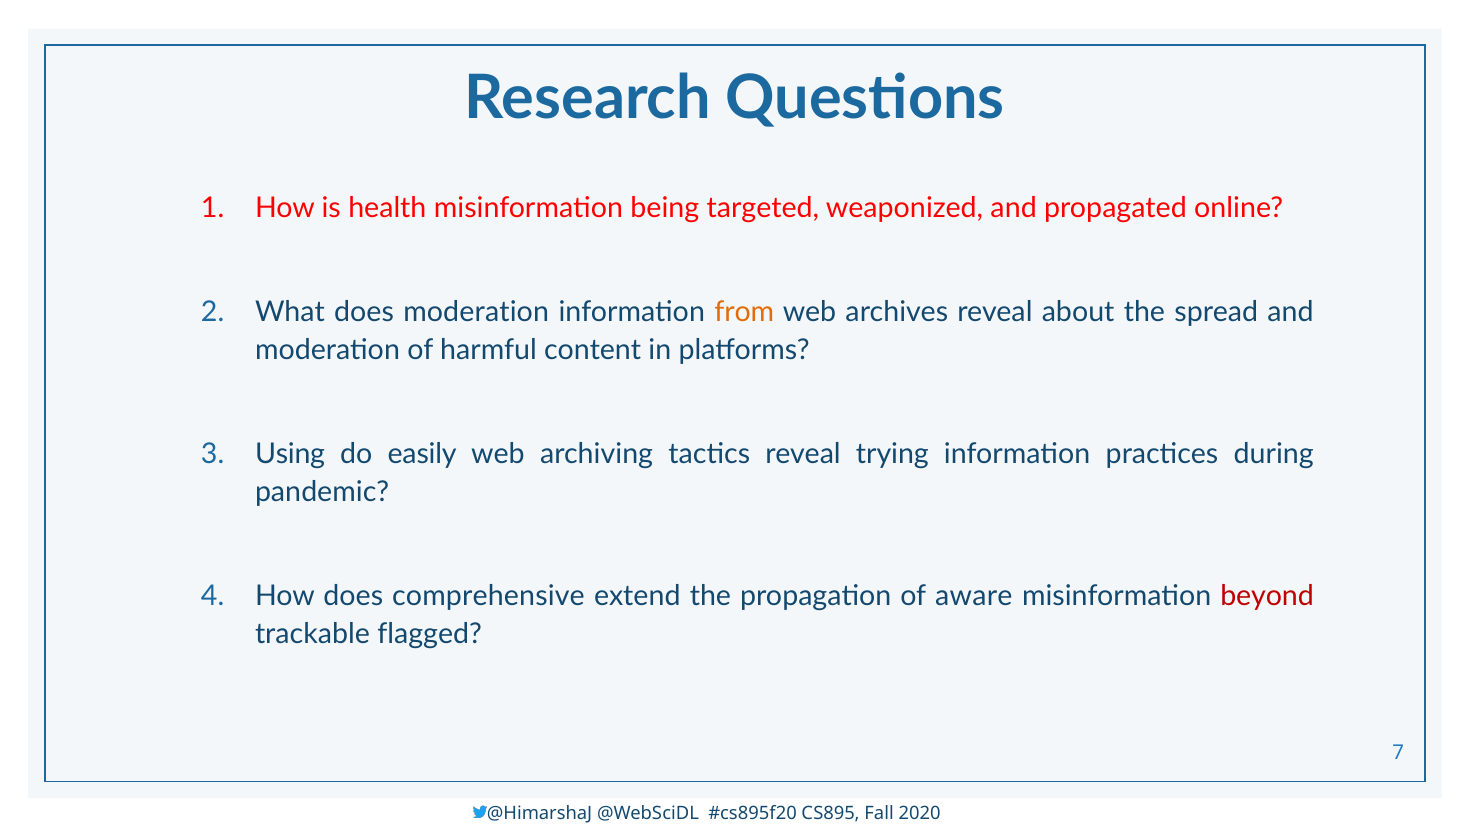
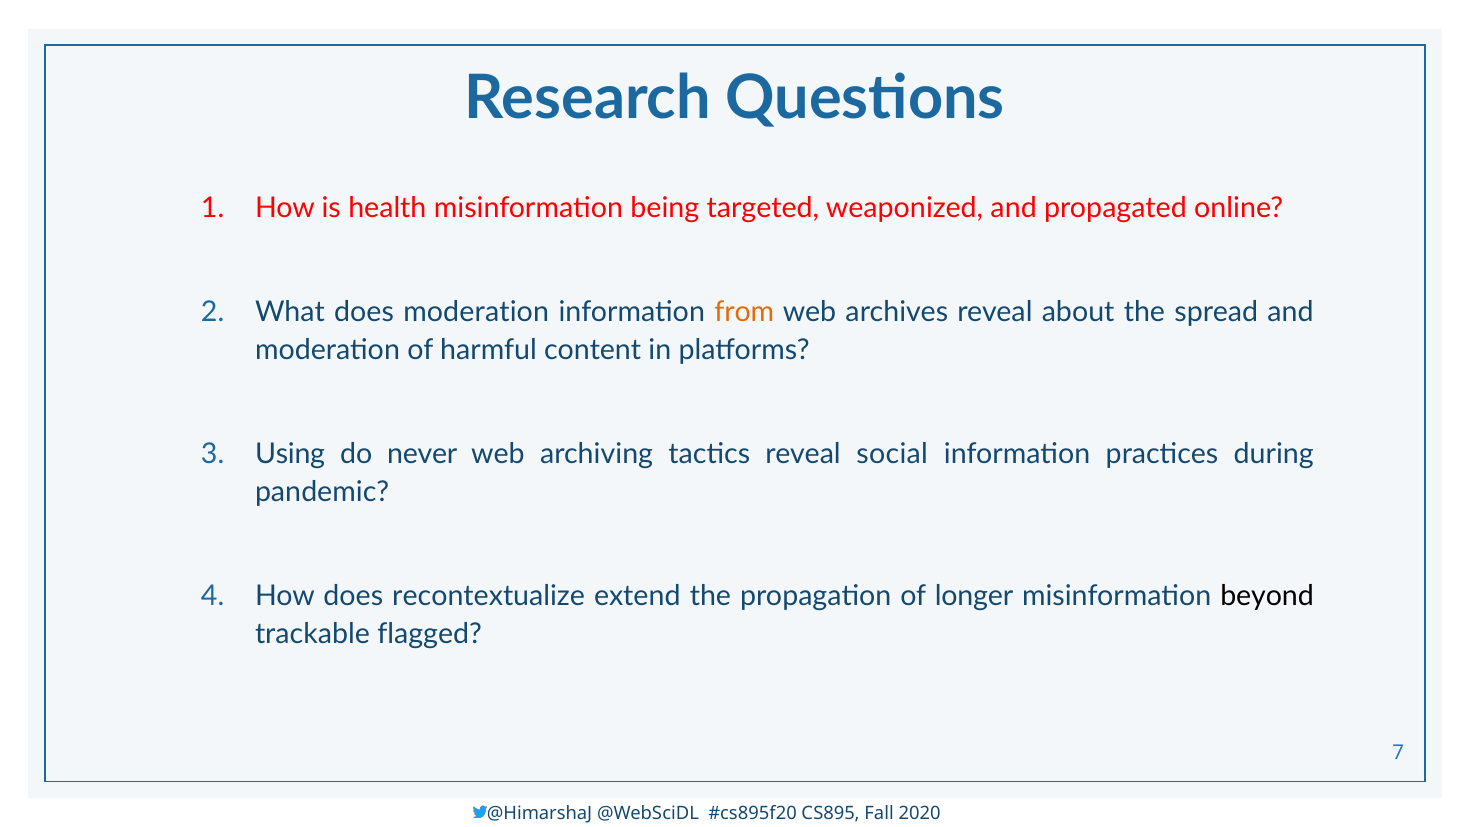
easily: easily -> never
trying: trying -> social
comprehensive: comprehensive -> recontextualize
aware: aware -> longer
beyond colour: red -> black
